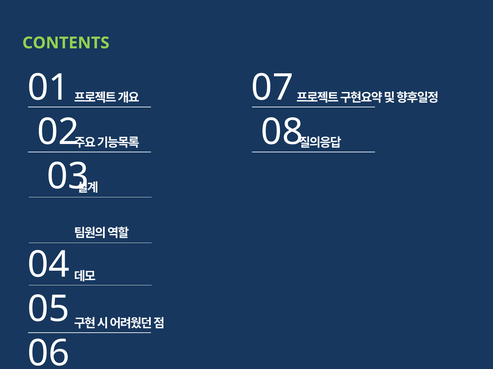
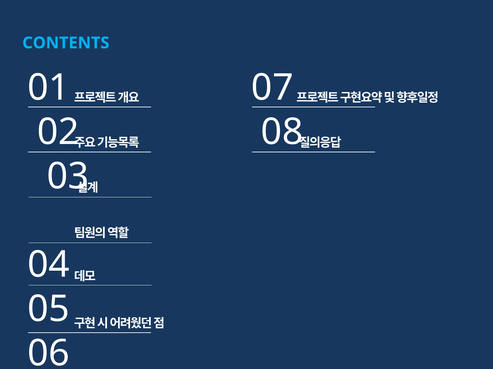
CONTENTS colour: light green -> light blue
